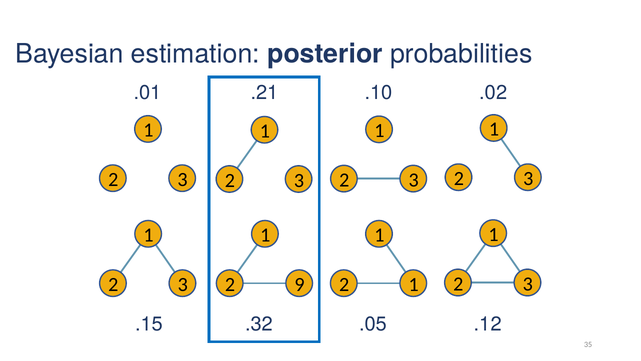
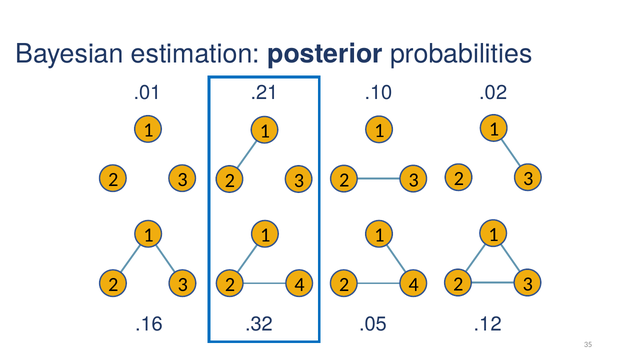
9 at (300, 284): 9 -> 4
1 at (414, 284): 1 -> 4
.15: .15 -> .16
